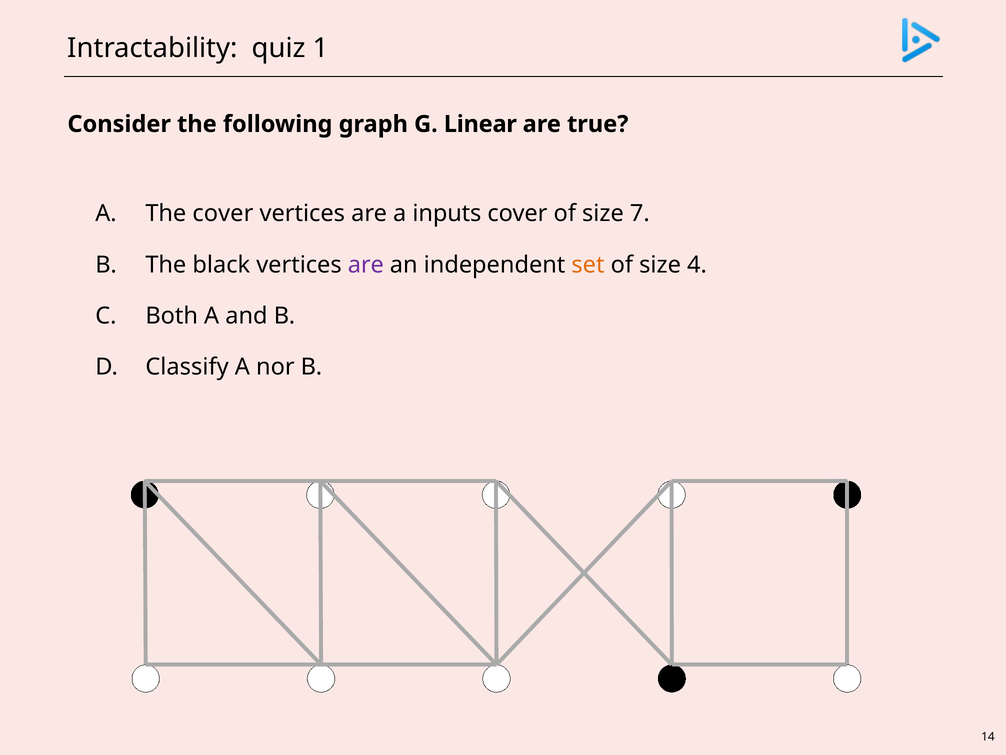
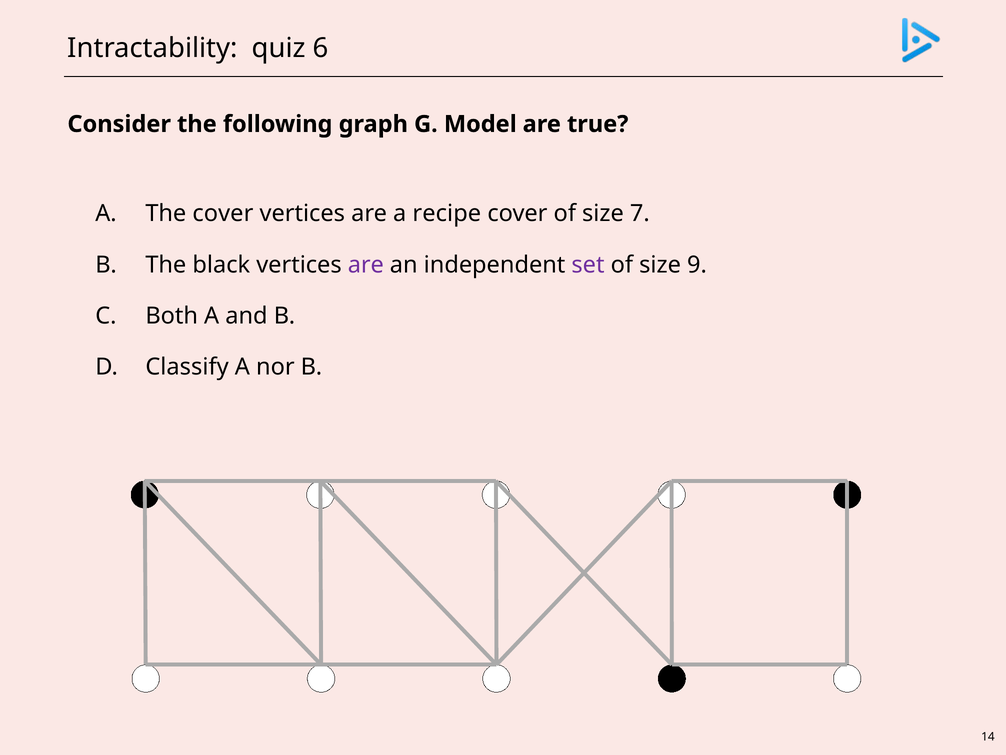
1: 1 -> 6
Linear: Linear -> Model
inputs: inputs -> recipe
set colour: orange -> purple
4: 4 -> 9
